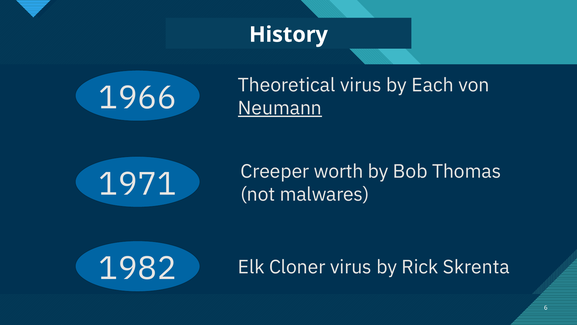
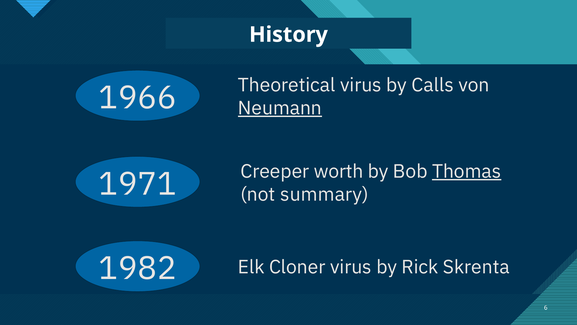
Each: Each -> Calls
Thomas underline: none -> present
malwares: malwares -> summary
